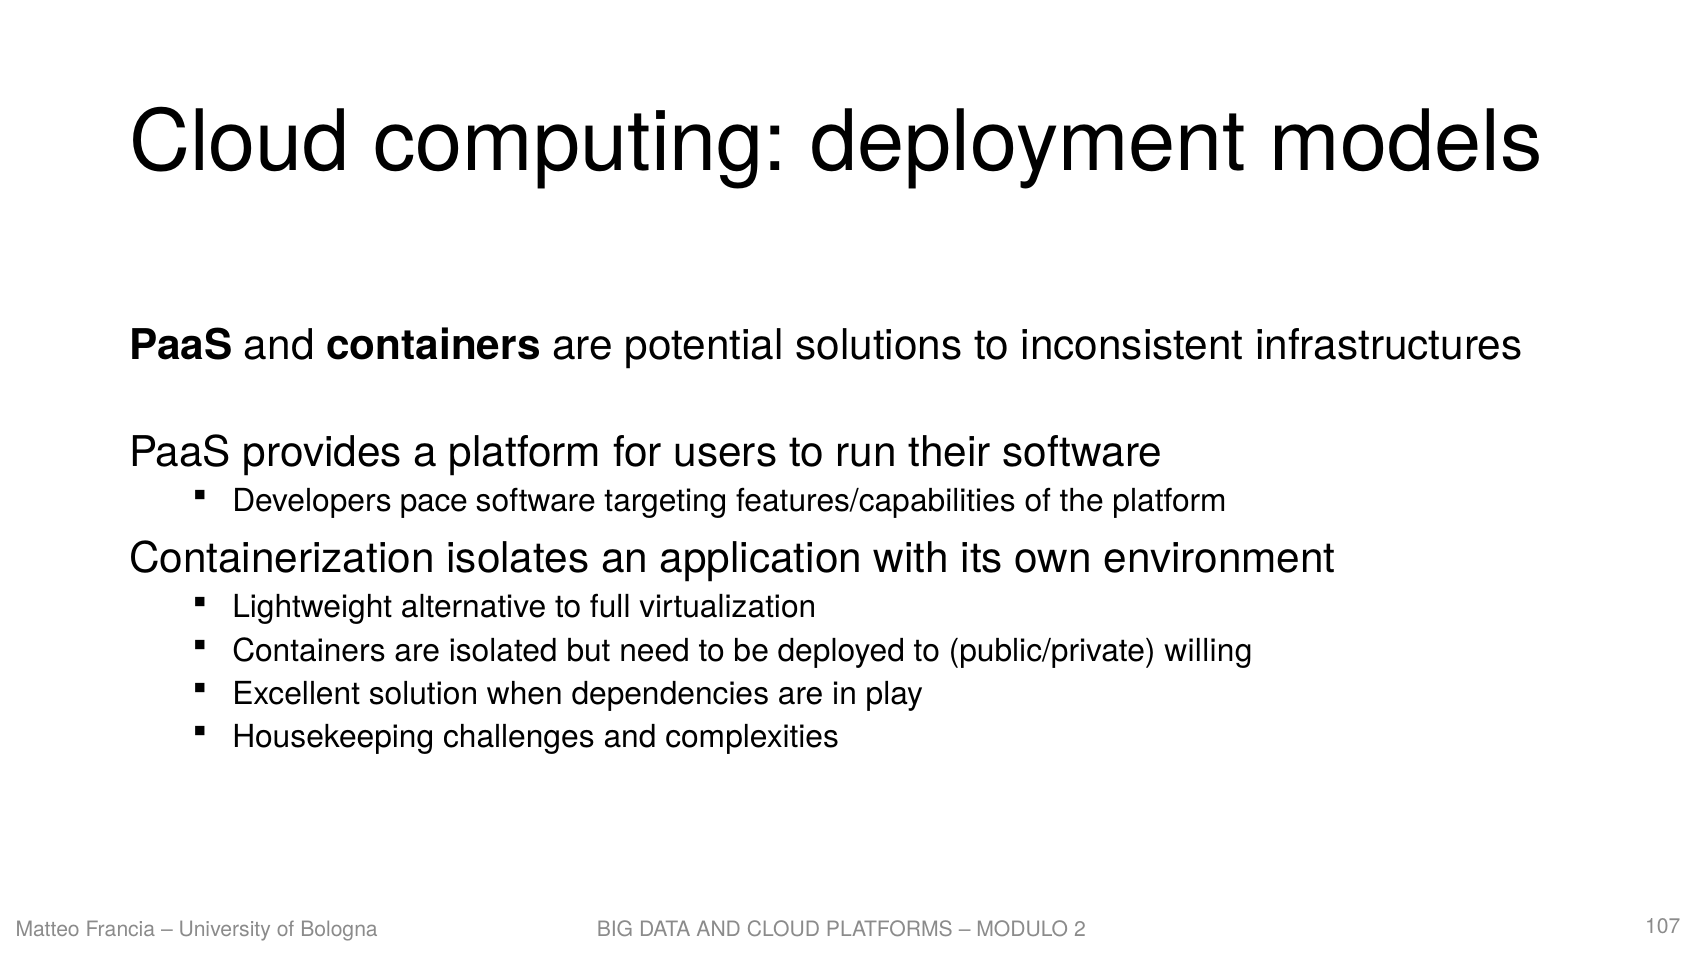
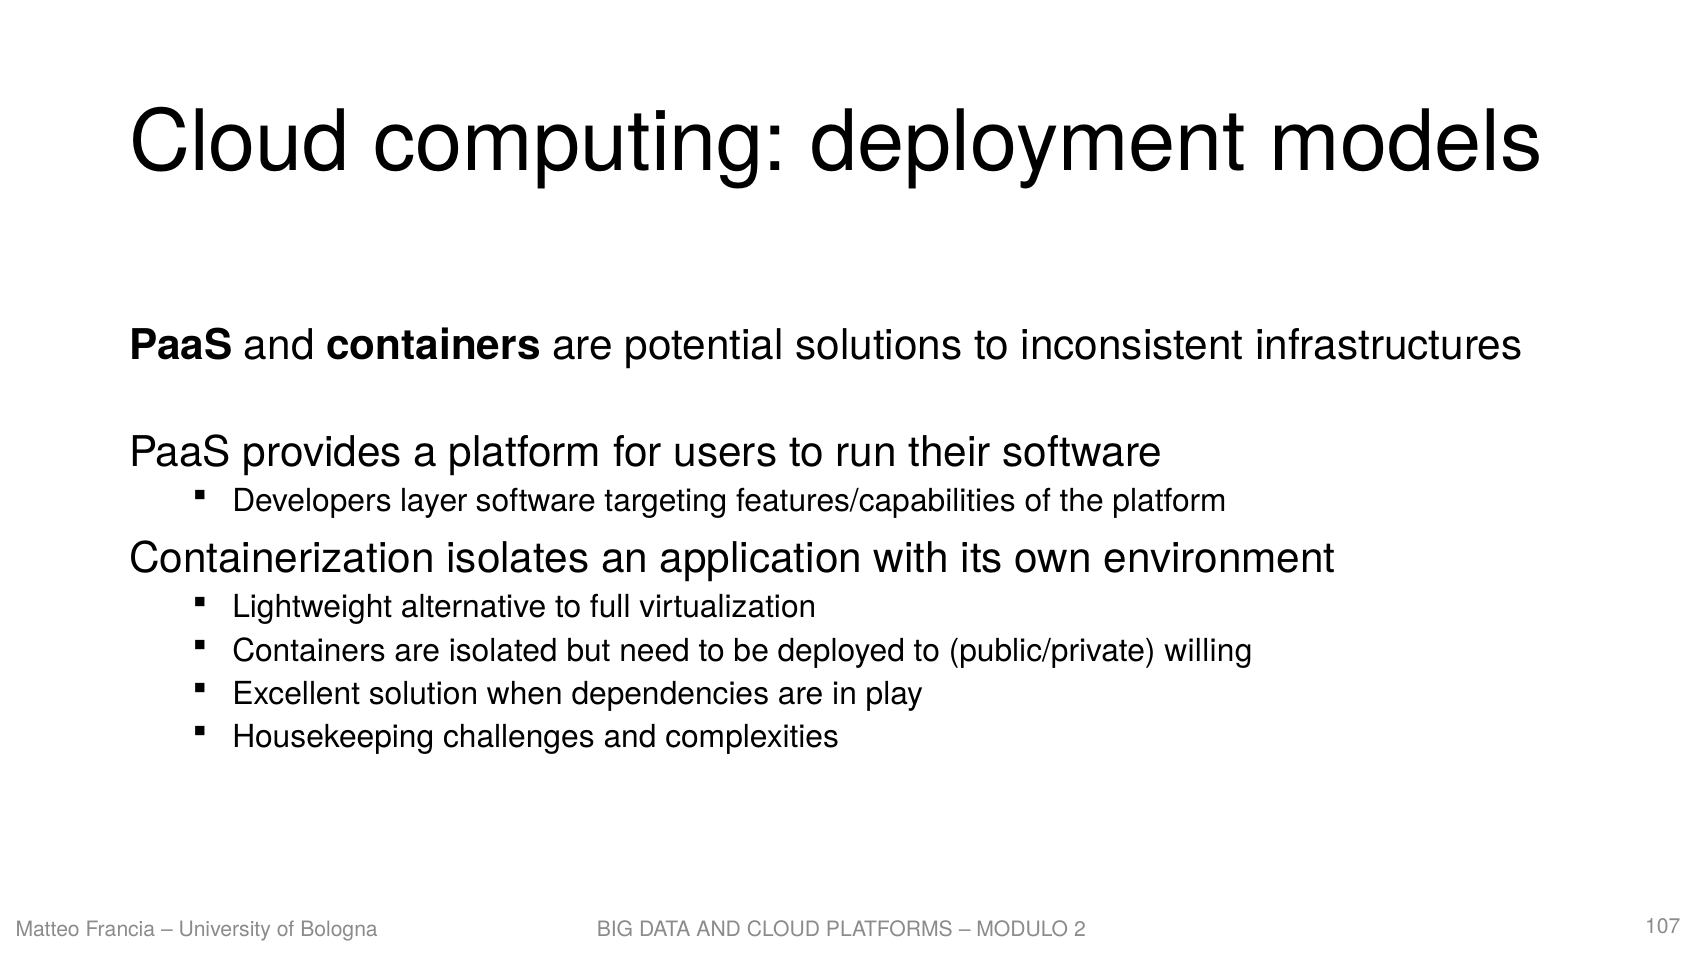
pace: pace -> layer
